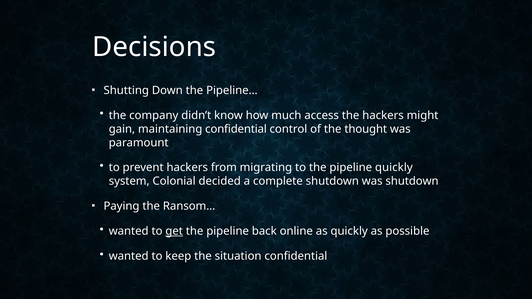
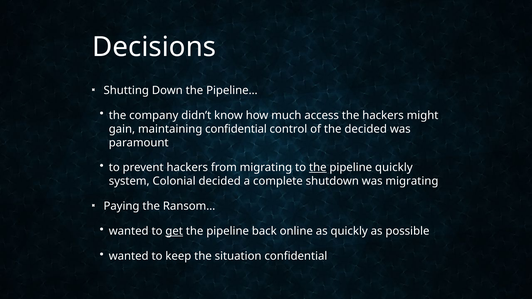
the thought: thought -> decided
the at (318, 168) underline: none -> present
was shutdown: shutdown -> migrating
